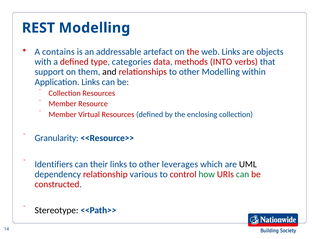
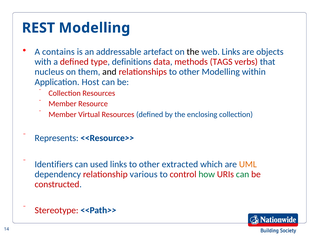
the at (193, 52) colour: red -> black
categories: categories -> definitions
INTO: INTO -> TAGS
support: support -> nucleus
Application Links: Links -> Host
Granularity: Granularity -> Represents
their: their -> used
leverages: leverages -> extracted
UML colour: black -> orange
Stereotype colour: black -> red
